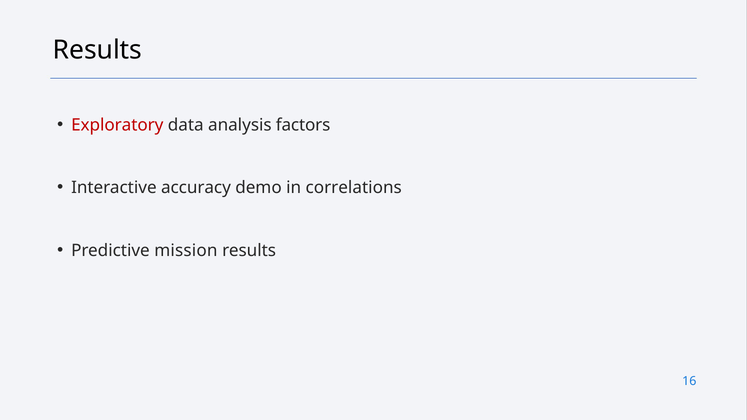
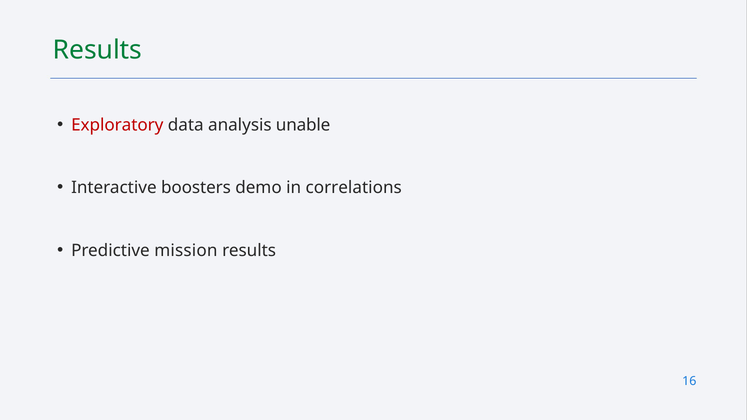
Results at (97, 50) colour: black -> green
factors: factors -> unable
accuracy: accuracy -> boosters
